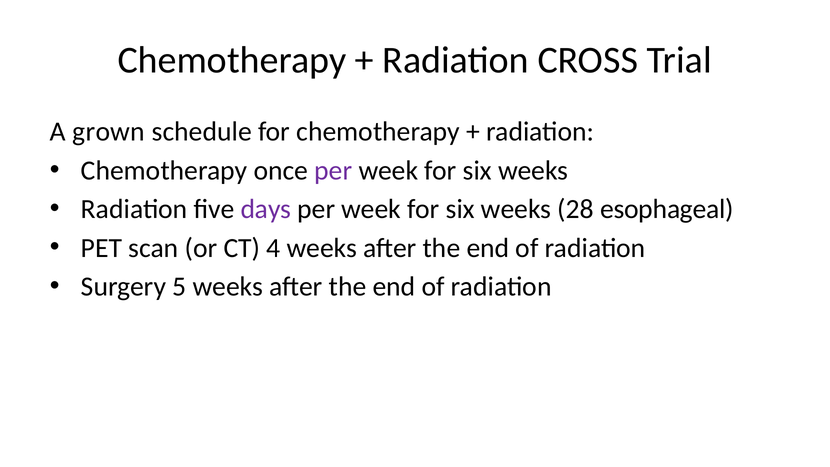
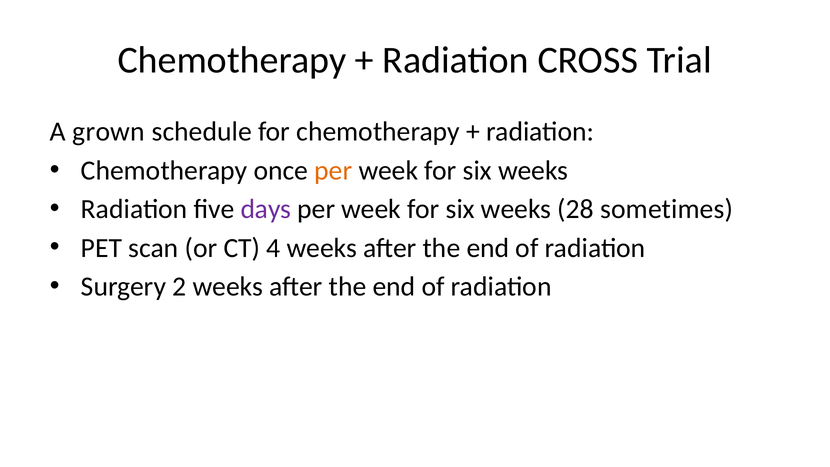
per at (333, 170) colour: purple -> orange
esophageal: esophageal -> sometimes
5: 5 -> 2
